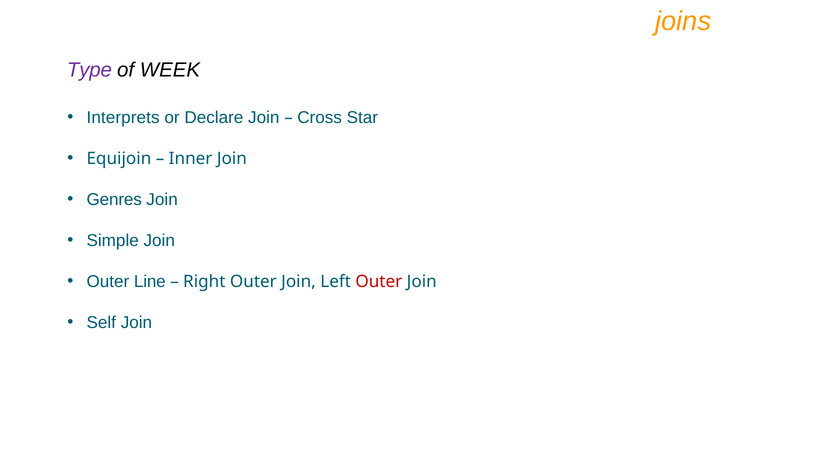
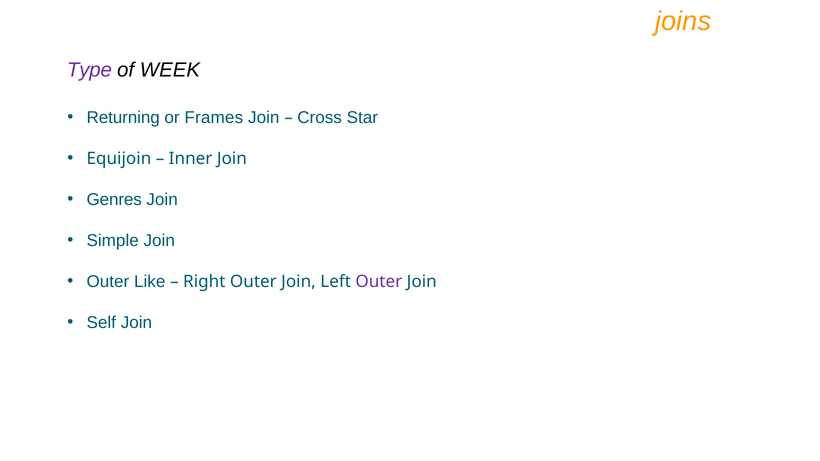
Interprets: Interprets -> Returning
Declare: Declare -> Frames
Line: Line -> Like
Outer at (379, 282) colour: red -> purple
